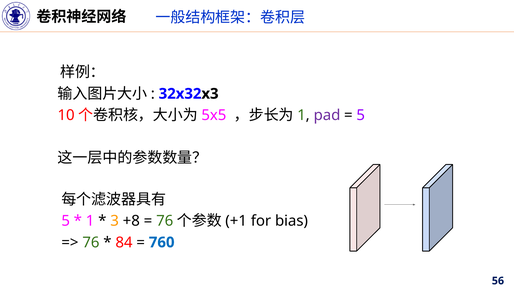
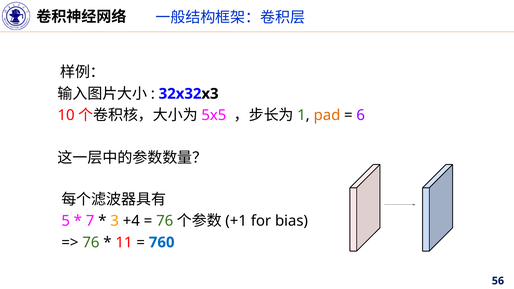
pad colour: purple -> orange
5 at (361, 115): 5 -> 6
1 at (90, 221): 1 -> 7
+8: +8 -> +4
84: 84 -> 11
